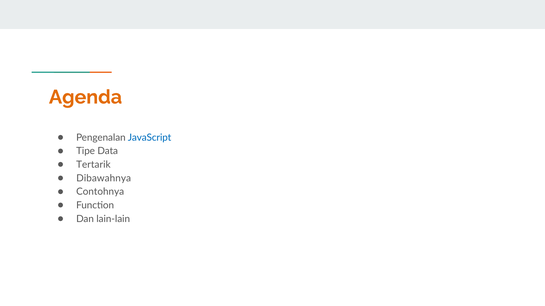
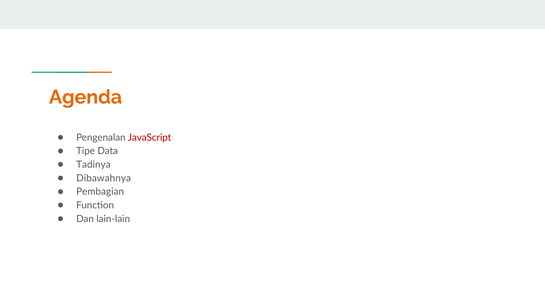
JavaScript colour: blue -> red
Tertarik: Tertarik -> Tadinya
Contohnya: Contohnya -> Pembagian
